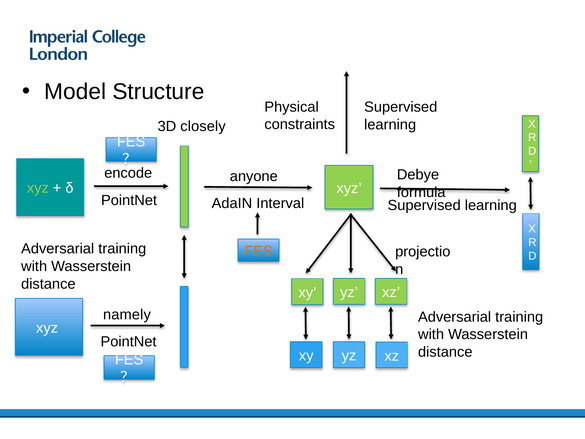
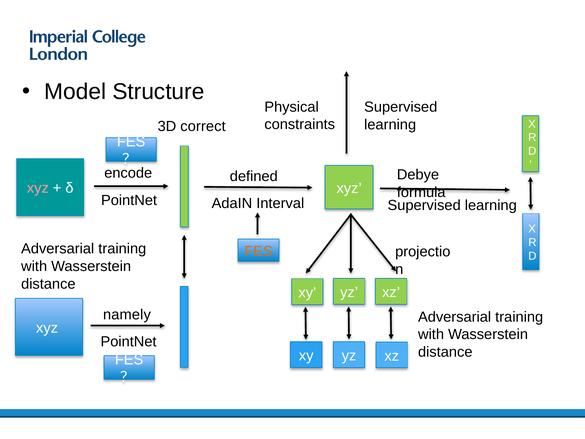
closely: closely -> correct
anyone: anyone -> defined
xyz at (38, 188) colour: light green -> pink
